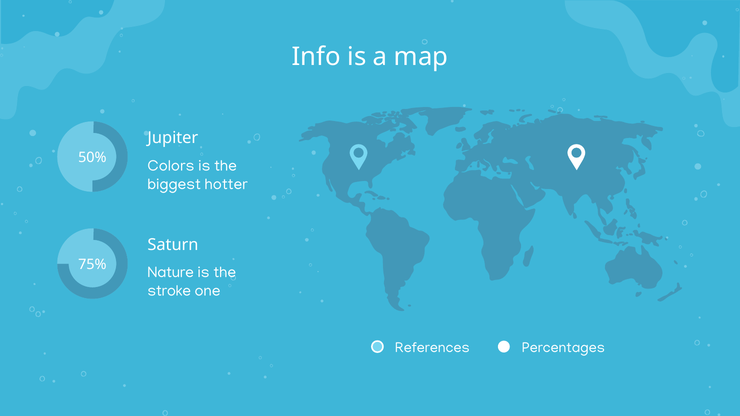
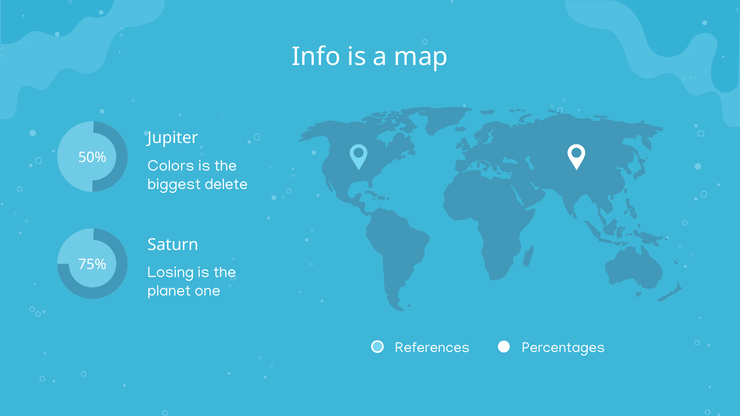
hotter: hotter -> delete
Nature: Nature -> Losing
stroke: stroke -> planet
